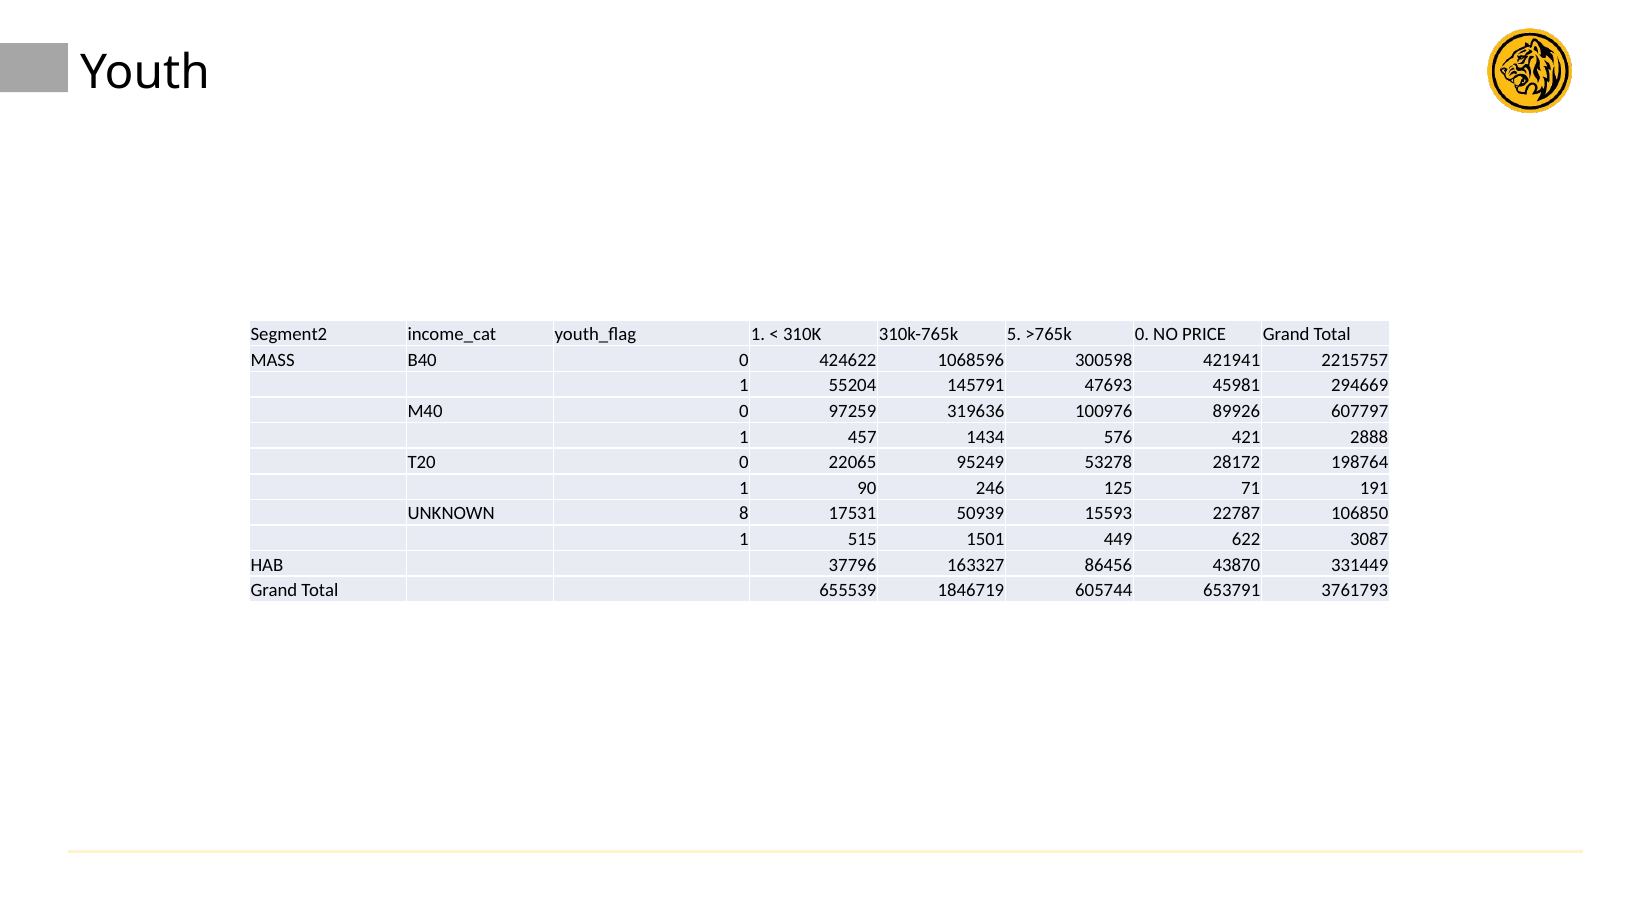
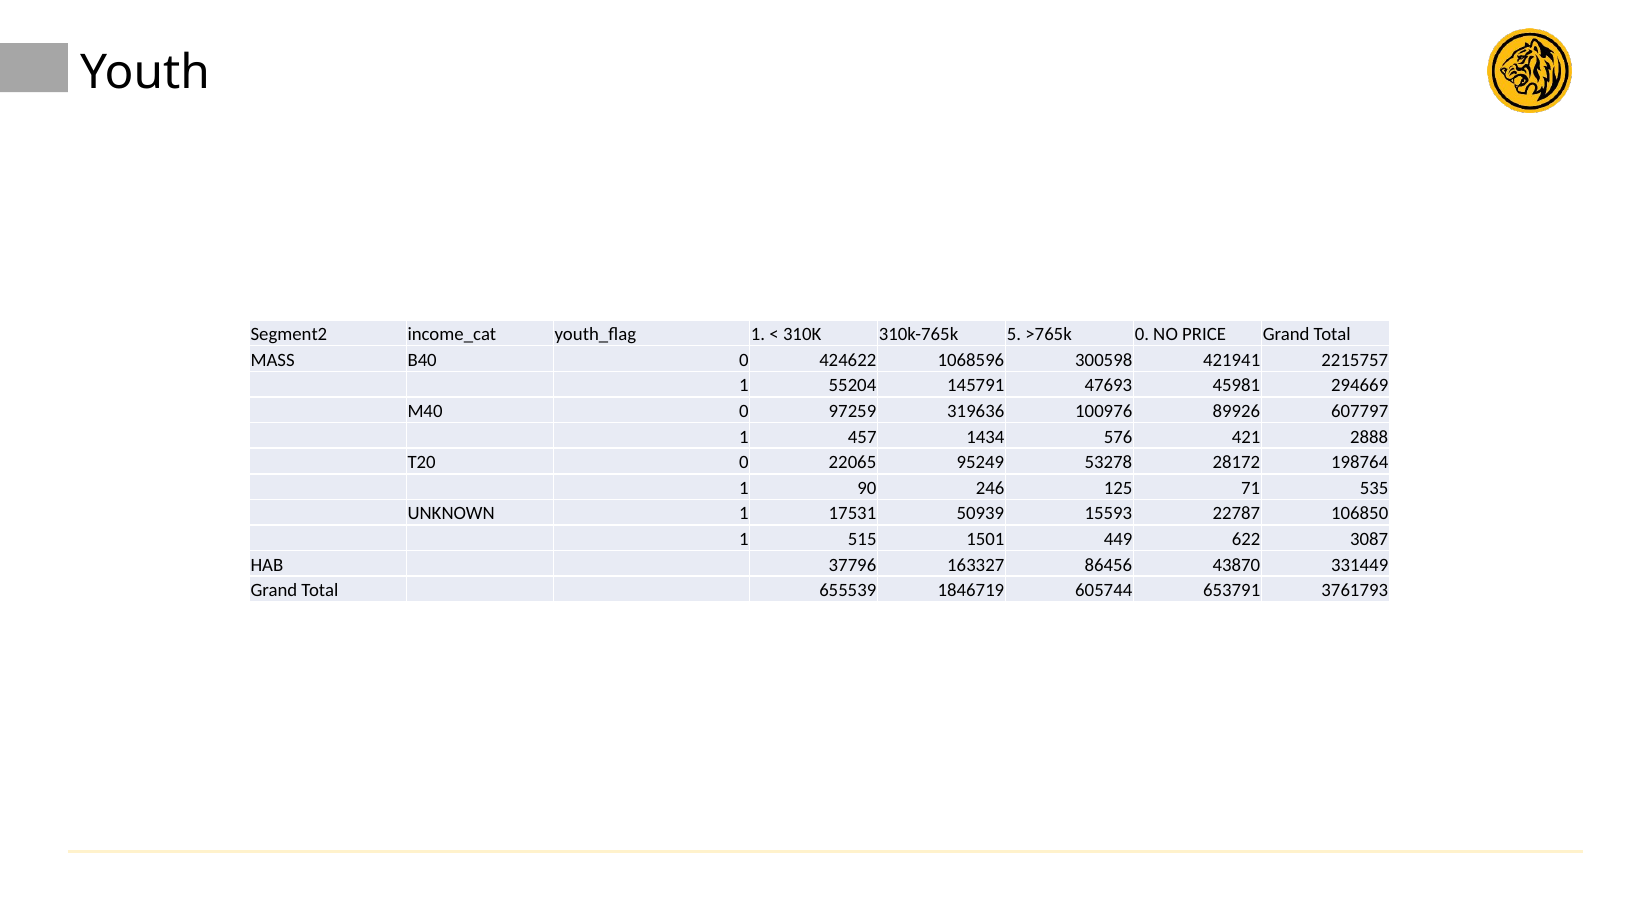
191: 191 -> 535
UNKNOWN 8: 8 -> 1
